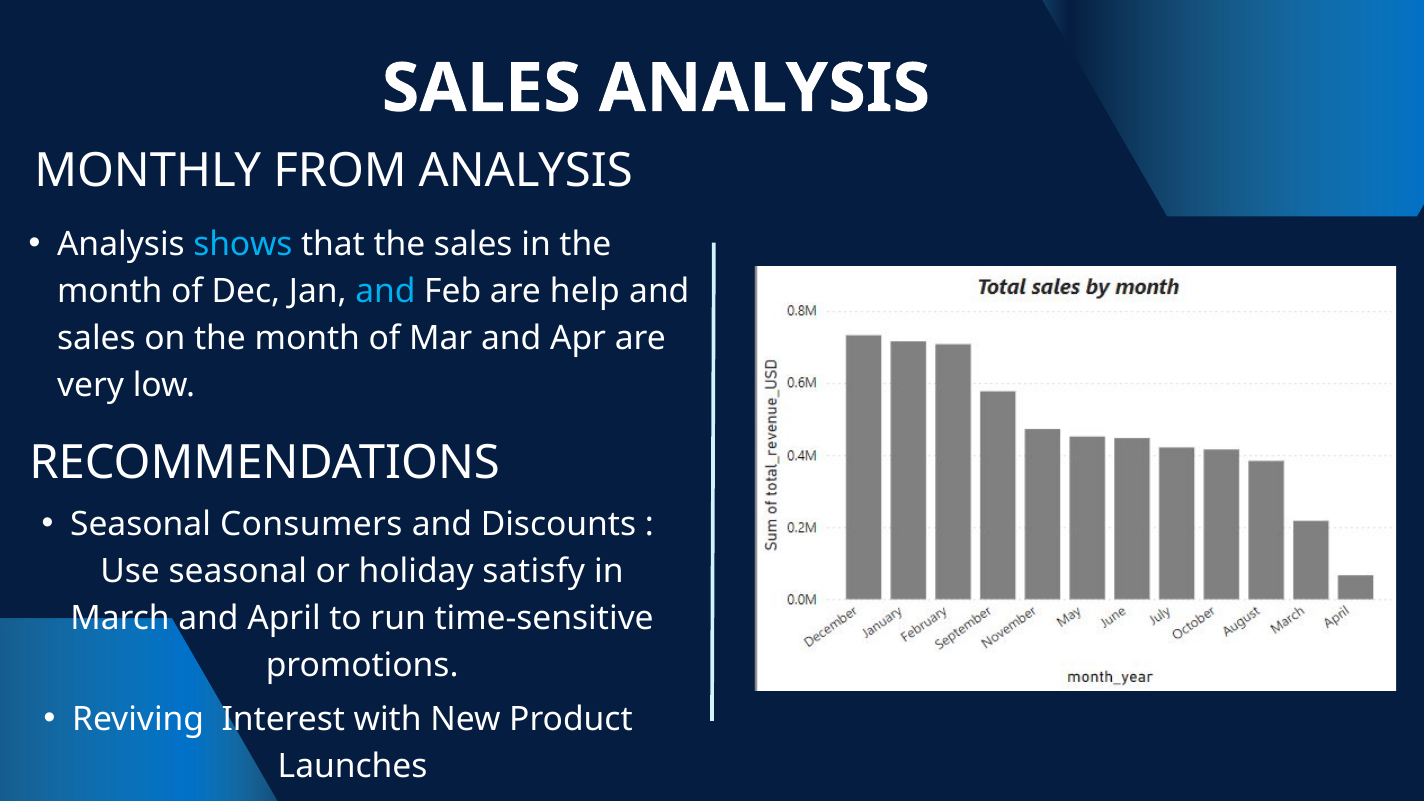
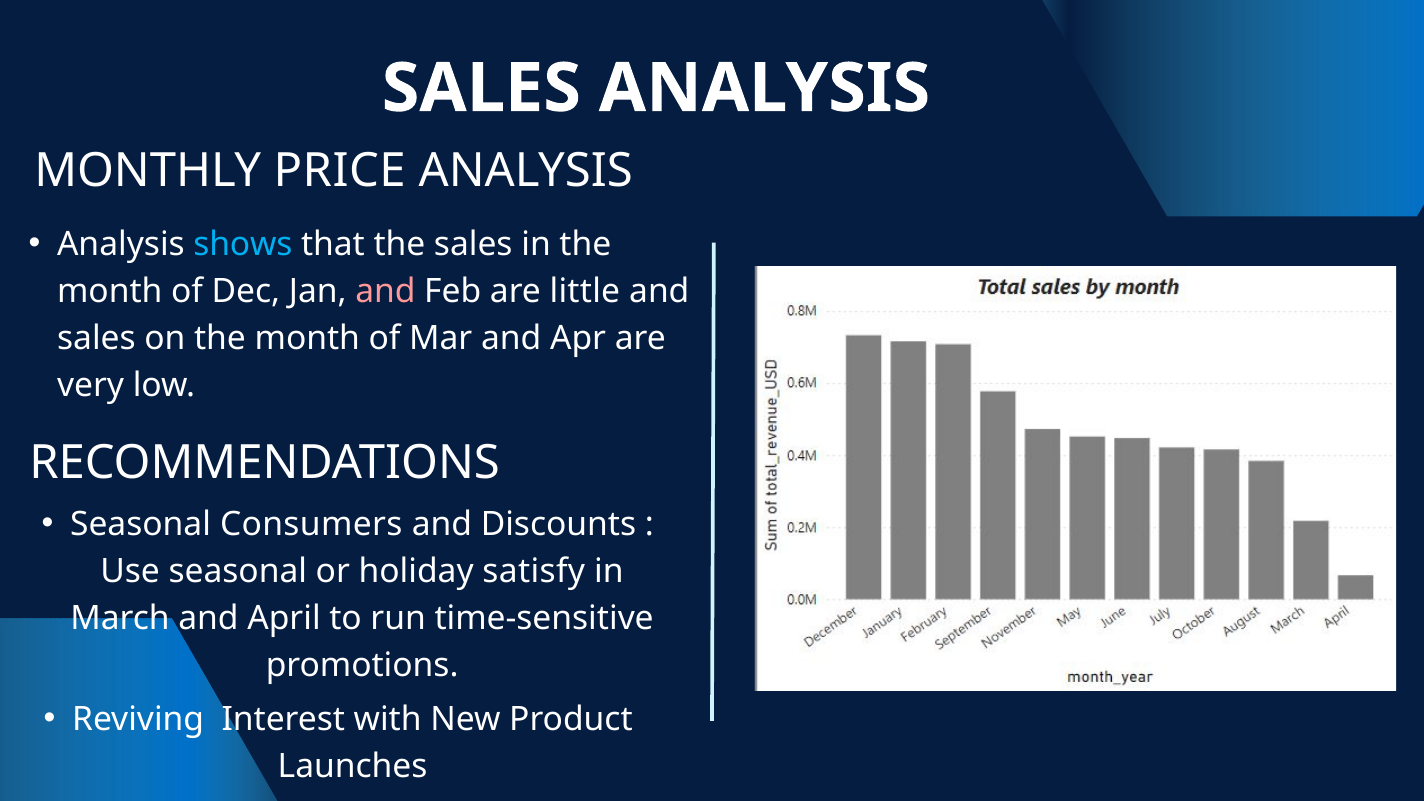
FROM: FROM -> PRICE
and at (385, 291) colour: light blue -> pink
help: help -> little
